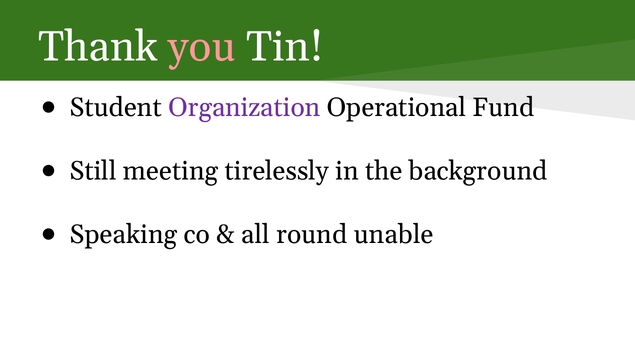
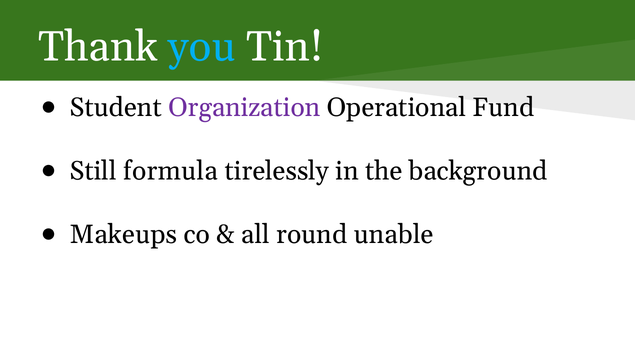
you colour: pink -> light blue
meeting: meeting -> formula
Speaking: Speaking -> Makeups
